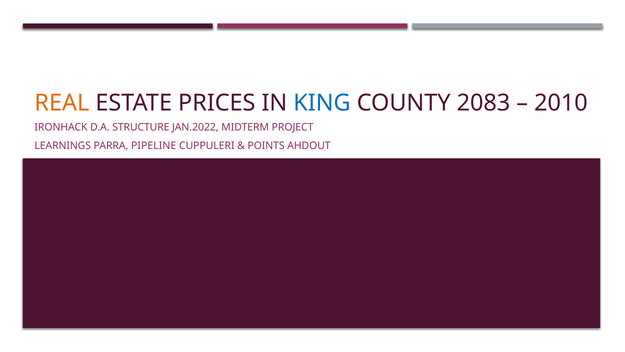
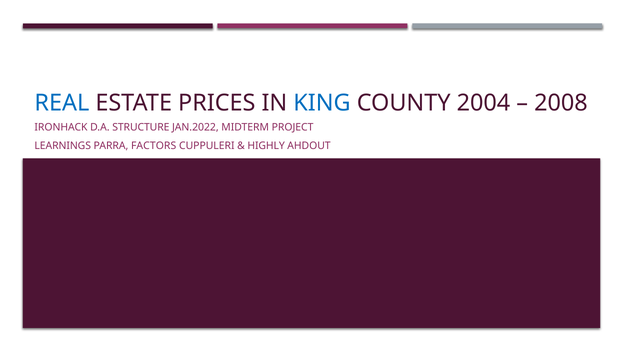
REAL colour: orange -> blue
2083: 2083 -> 2004
2010: 2010 -> 2008
PIPELINE: PIPELINE -> FACTORS
POINTS: POINTS -> HIGHLY
